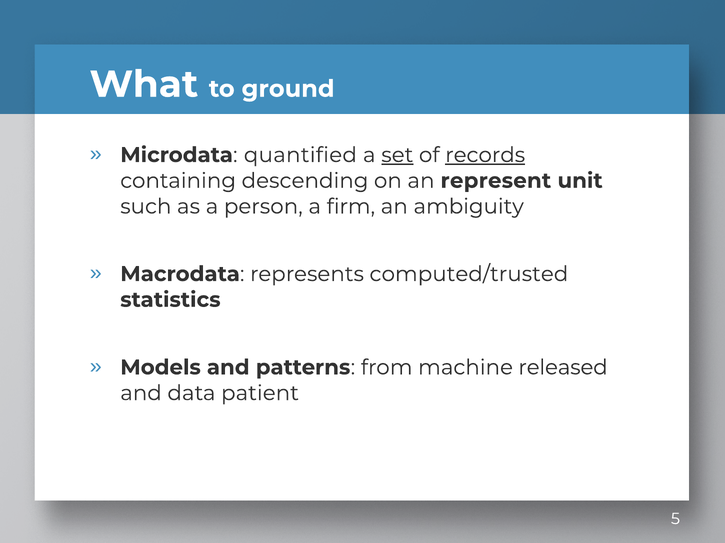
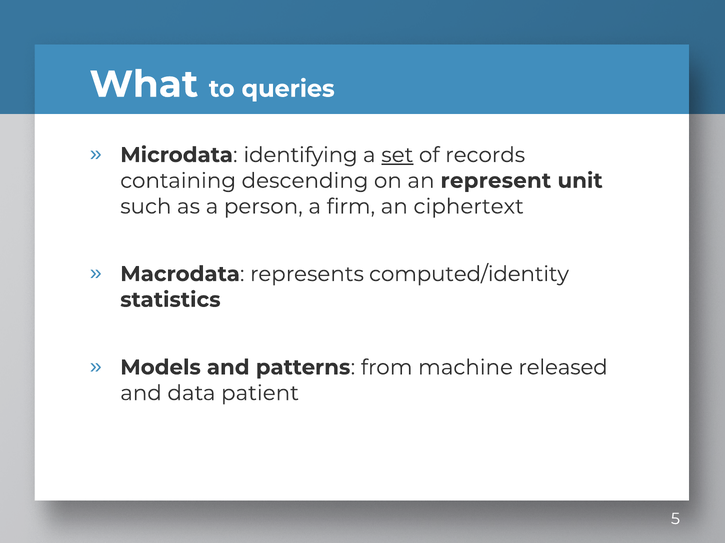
ground: ground -> queries
quantified: quantified -> identifying
records underline: present -> none
ambiguity: ambiguity -> ciphertext
computed/trusted: computed/trusted -> computed/identity
